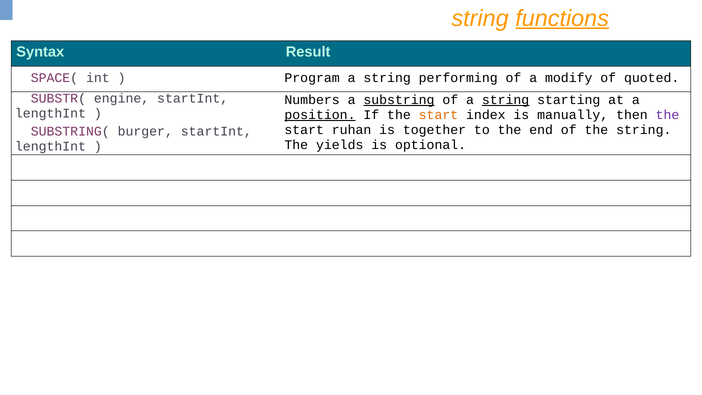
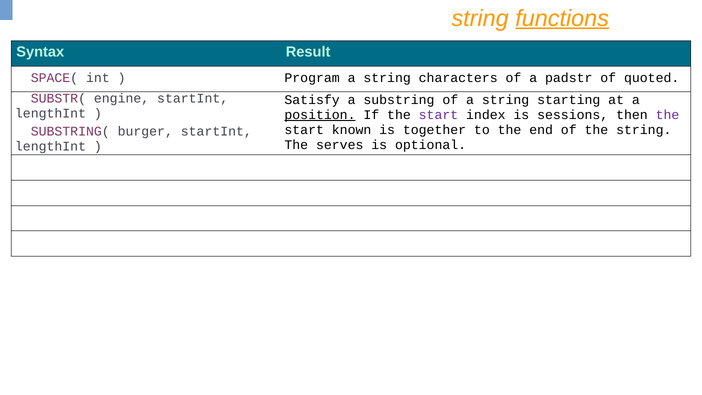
performing: performing -> characters
modify: modify -> padstr
Numbers: Numbers -> Satisfy
substring underline: present -> none
string at (506, 100) underline: present -> none
start at (438, 115) colour: orange -> purple
manually: manually -> sessions
ruhan: ruhan -> known
yields: yields -> serves
